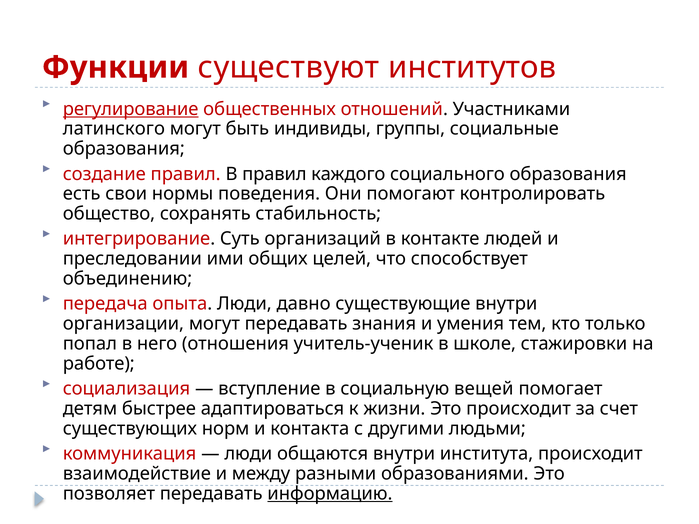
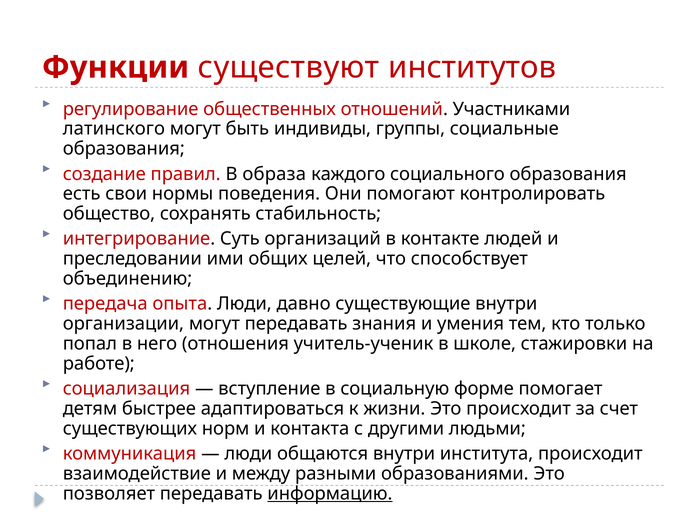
регулирование underline: present -> none
В правил: правил -> образа
вещей: вещей -> форме
